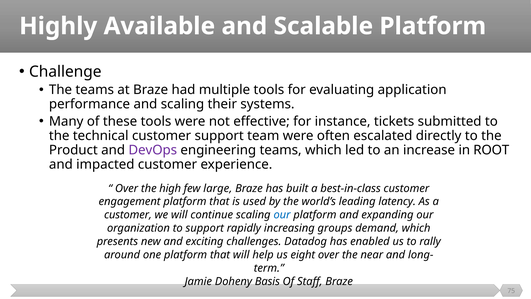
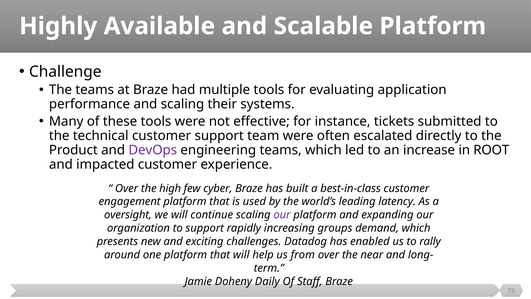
large: large -> cyber
customer at (128, 215): customer -> oversight
our at (282, 215) colour: blue -> purple
eight: eight -> from
Basis: Basis -> Daily
